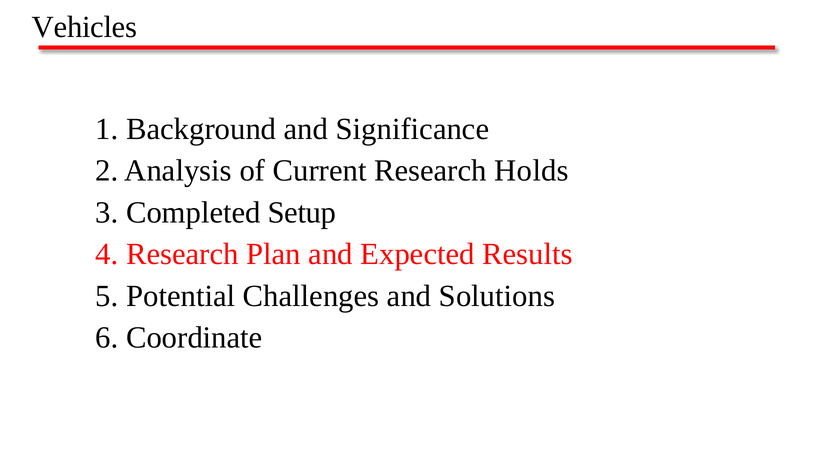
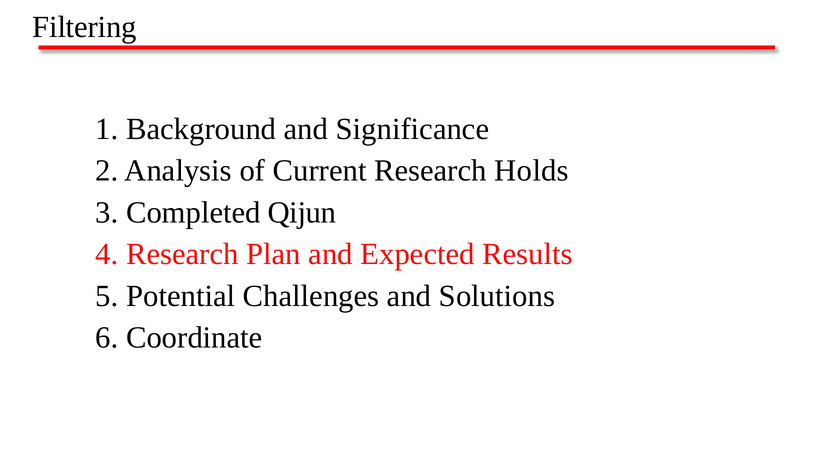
Vehicles: Vehicles -> Filtering
Setup: Setup -> Qijun
